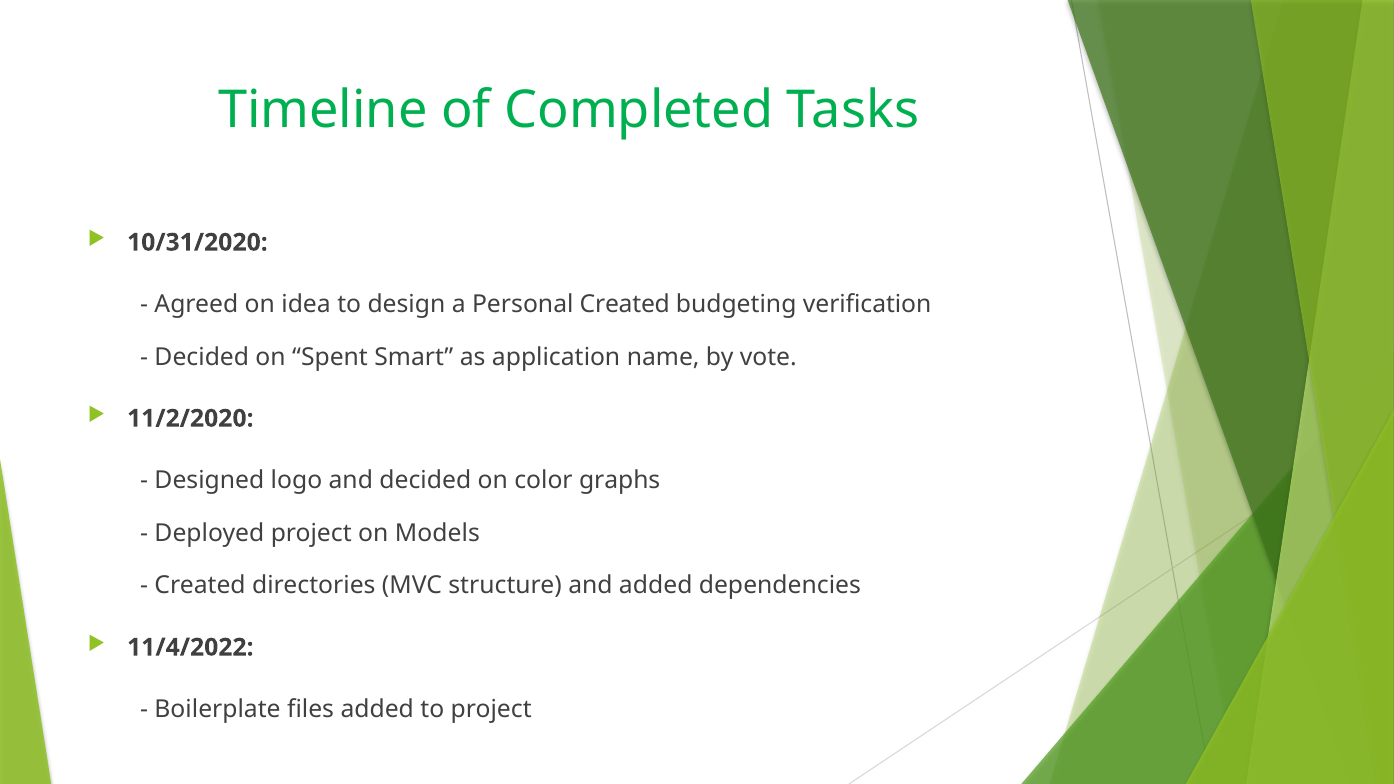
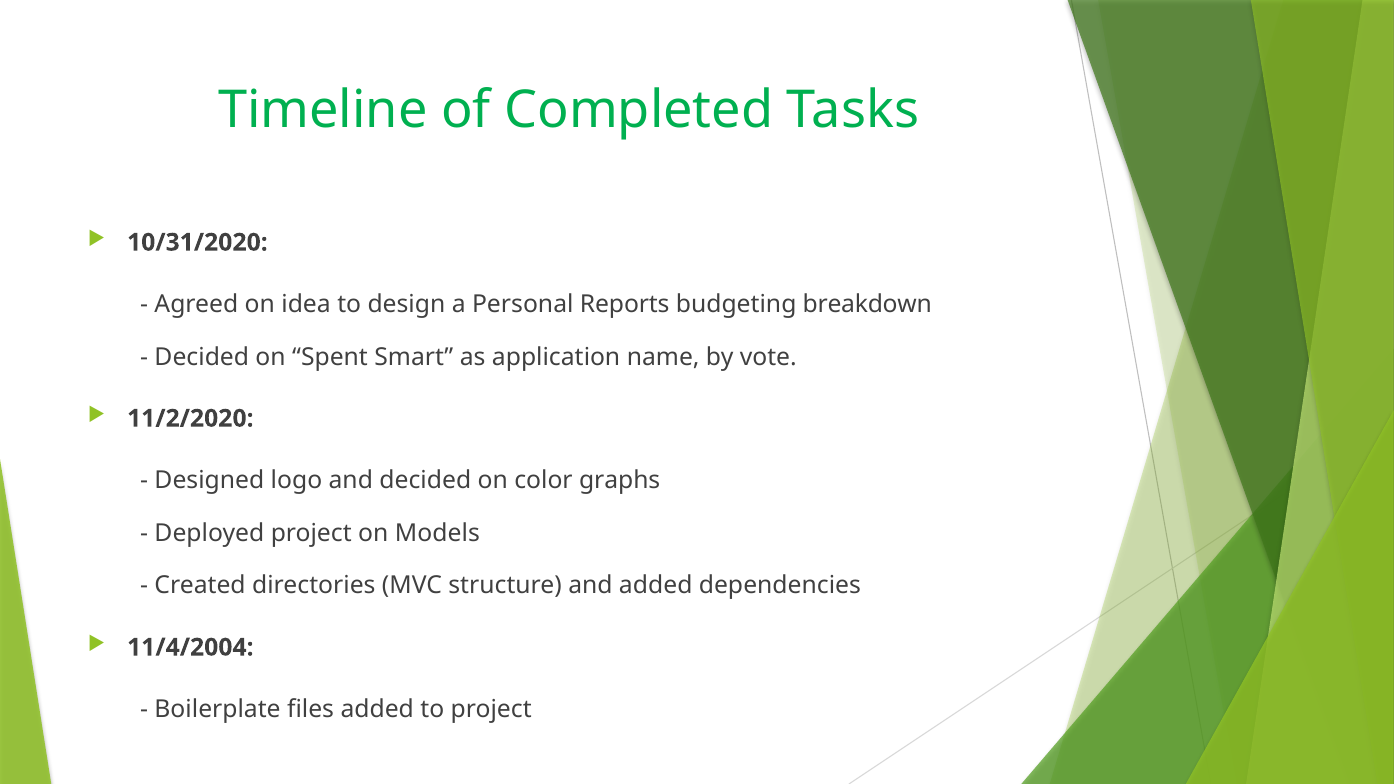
Personal Created: Created -> Reports
verification: verification -> breakdown
11/4/2022: 11/4/2022 -> 11/4/2004
